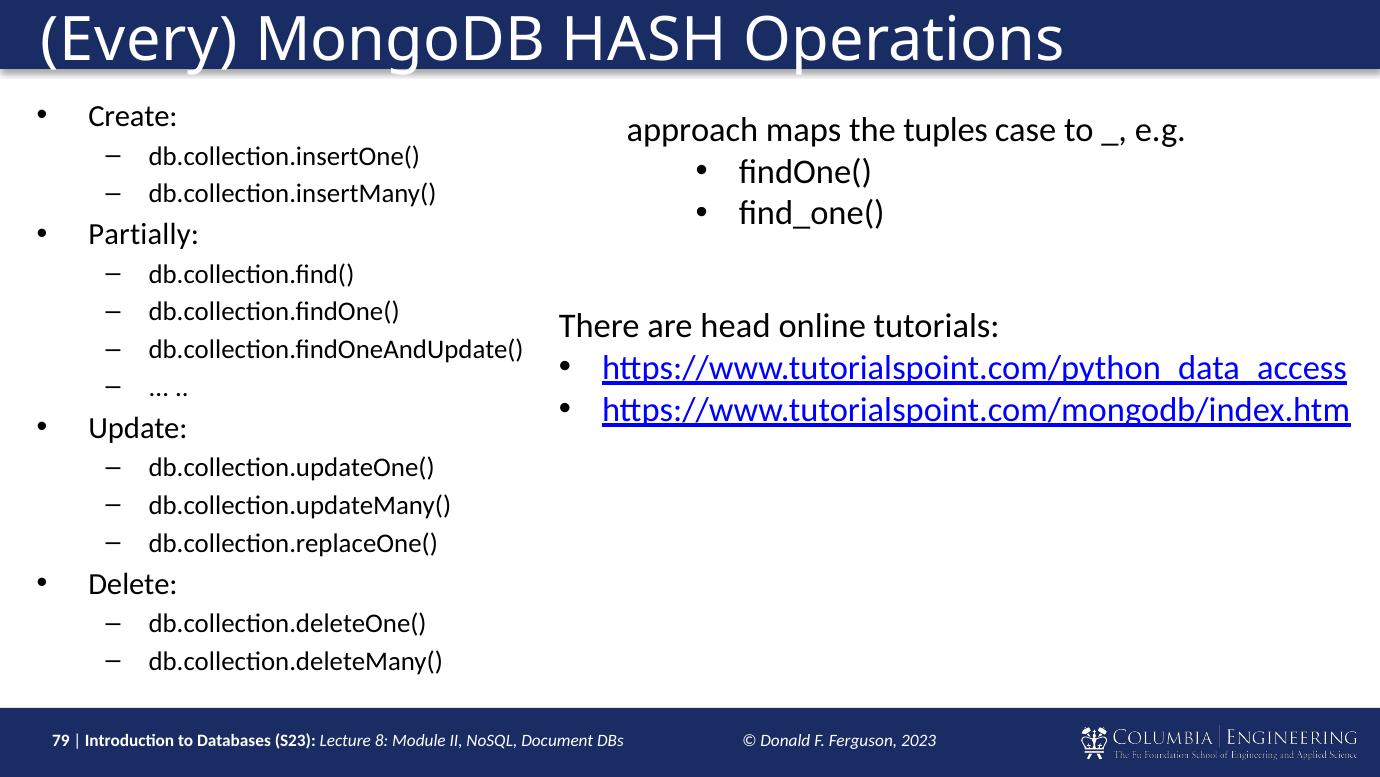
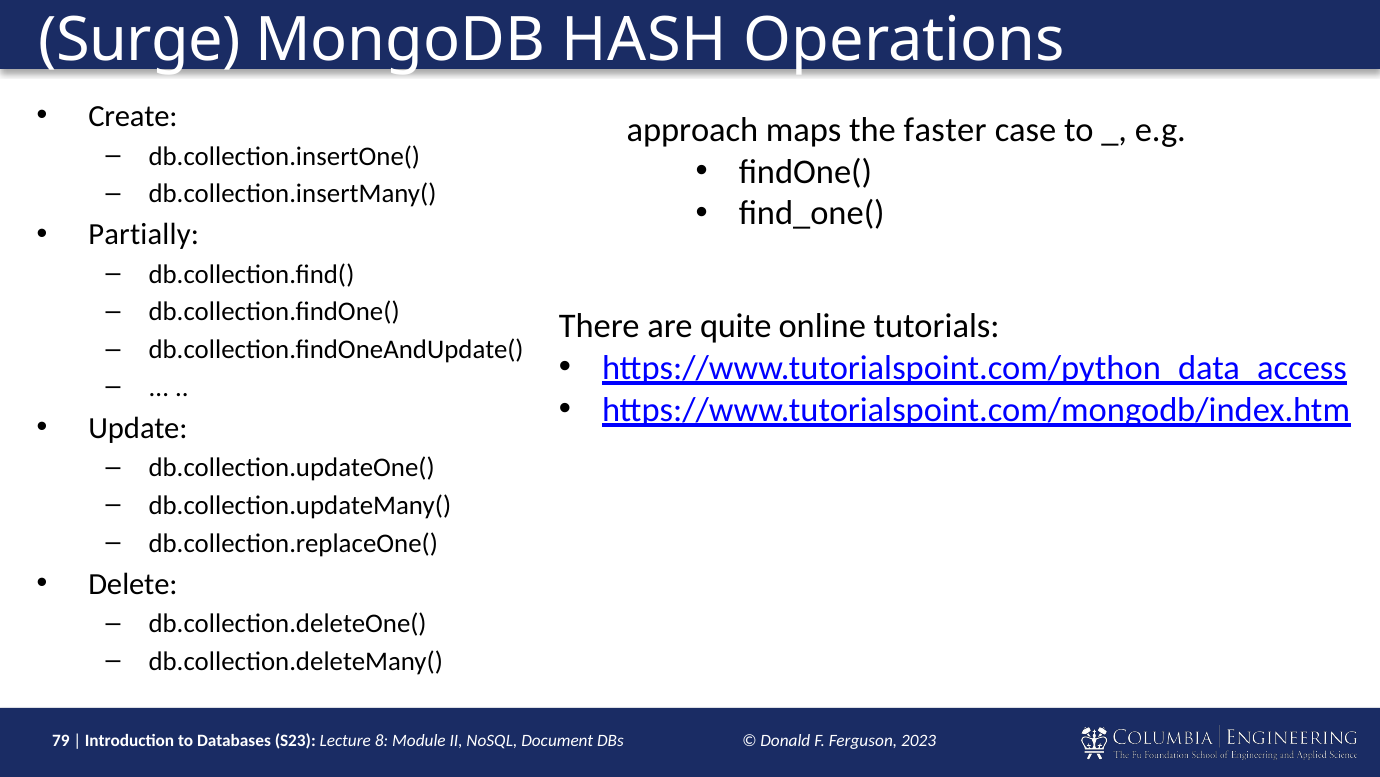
Every: Every -> Surge
tuples: tuples -> faster
head: head -> quite
